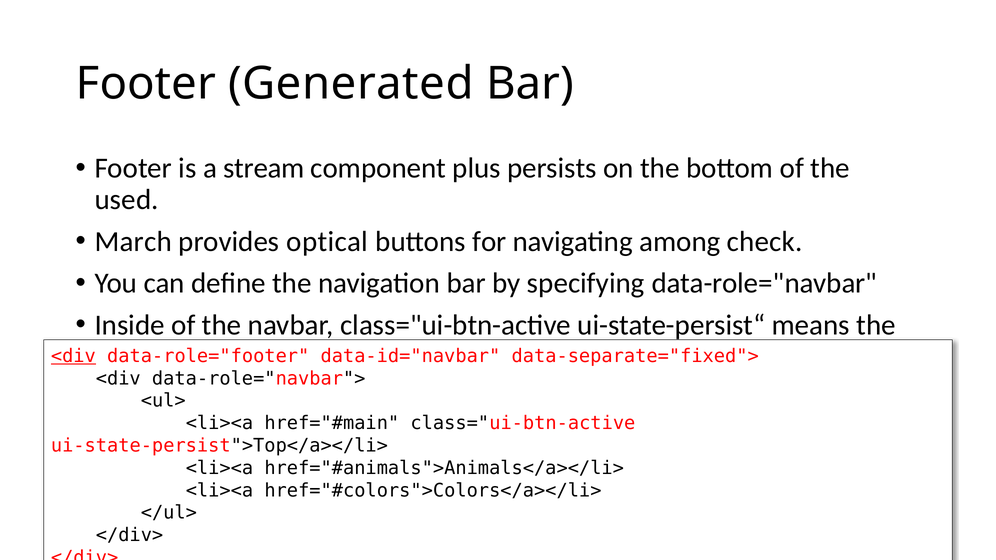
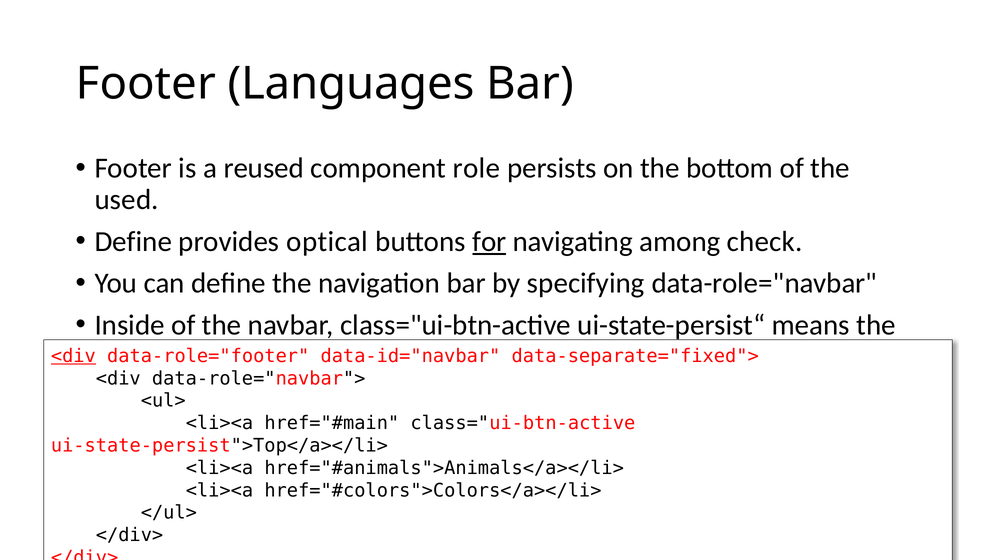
Generated: Generated -> Languages
stream: stream -> reused
plus: plus -> role
March at (133, 242): March -> Define
for underline: none -> present
